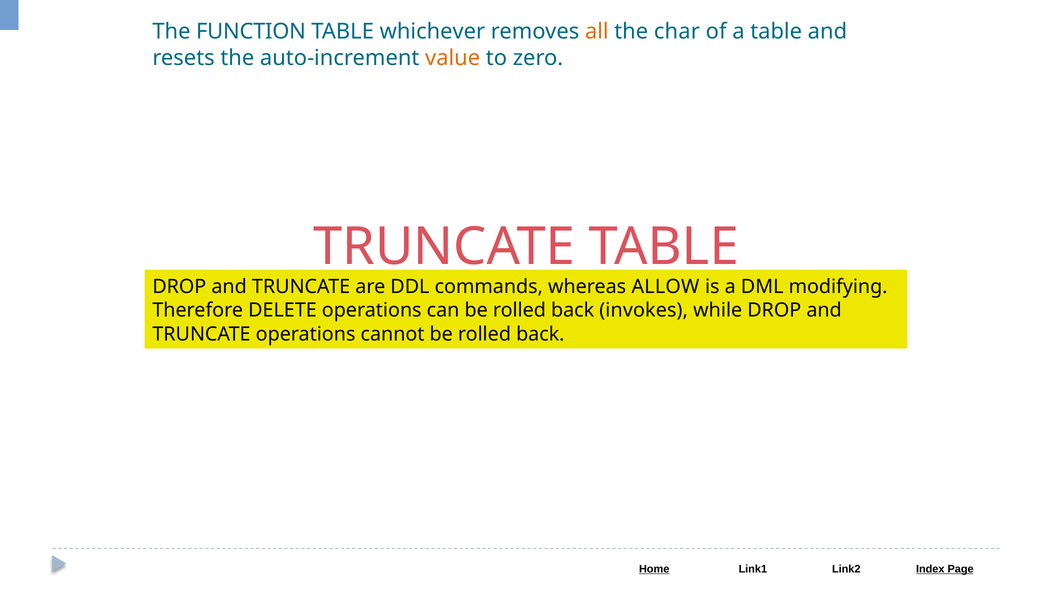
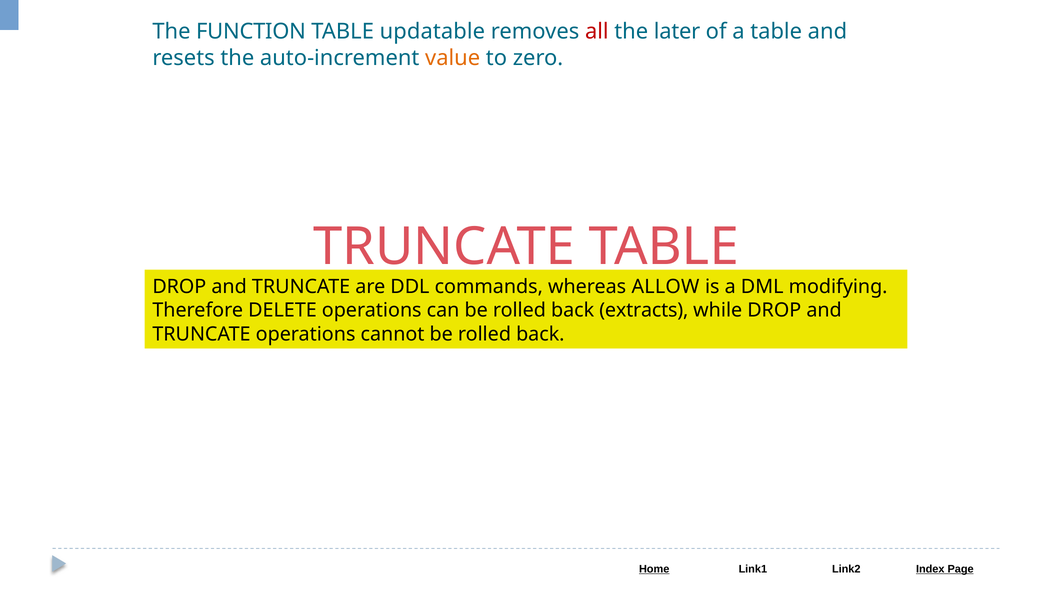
whichever: whichever -> updatable
all colour: orange -> red
char: char -> later
invokes: invokes -> extracts
